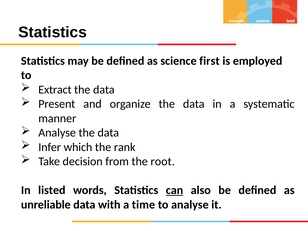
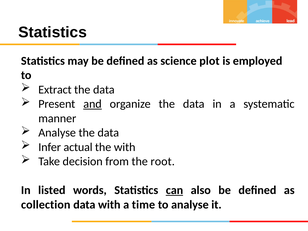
first: first -> plot
and underline: none -> present
which: which -> actual
the rank: rank -> with
unreliable: unreliable -> collection
